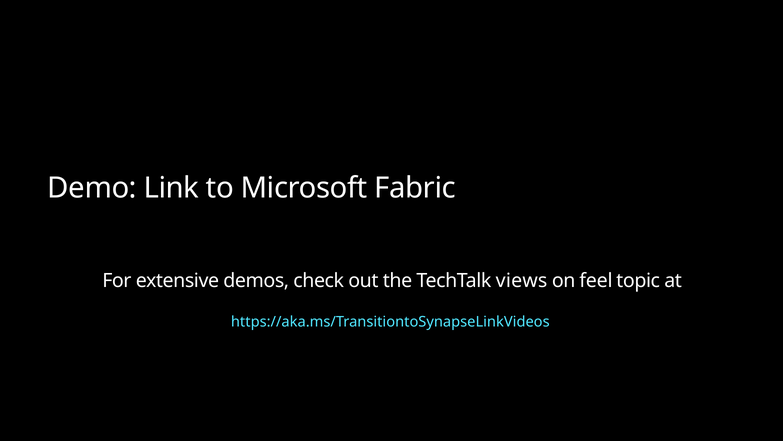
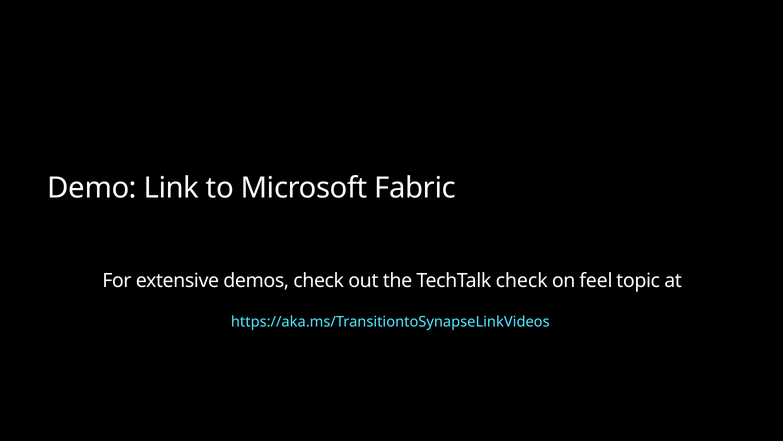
TechTalk views: views -> check
